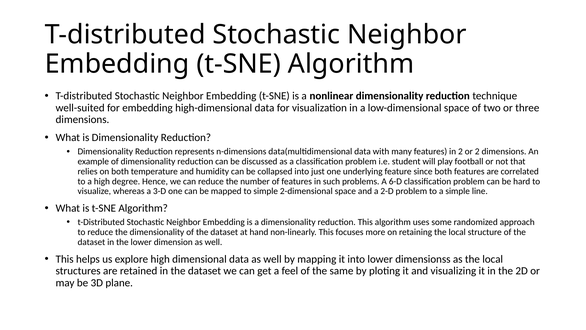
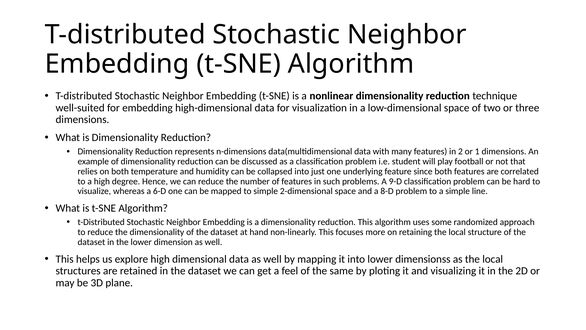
or 2: 2 -> 1
6-D: 6-D -> 9-D
3-D: 3-D -> 6-D
2-D: 2-D -> 8-D
